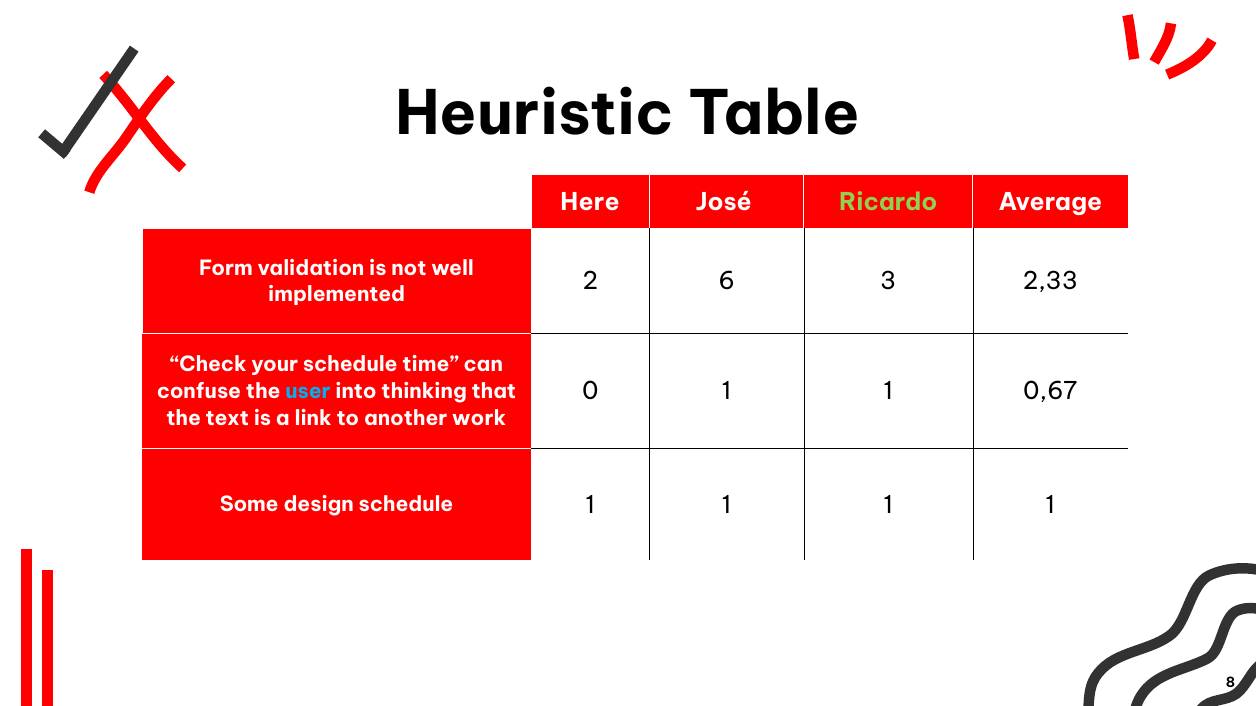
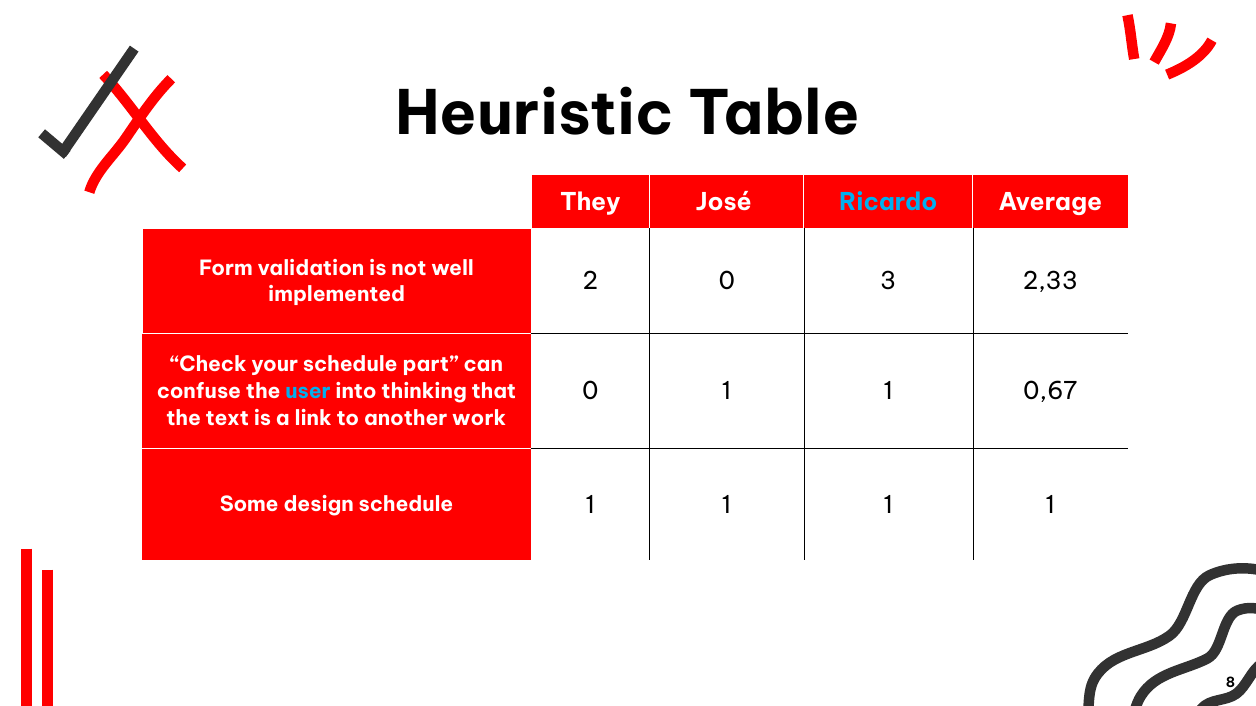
Here: Here -> They
Ricardo colour: light green -> light blue
2 6: 6 -> 0
time: time -> part
